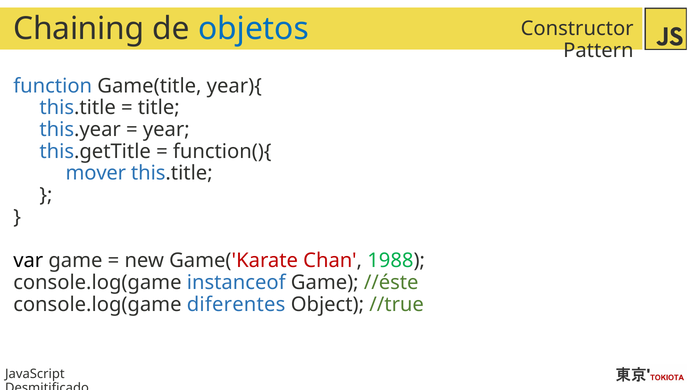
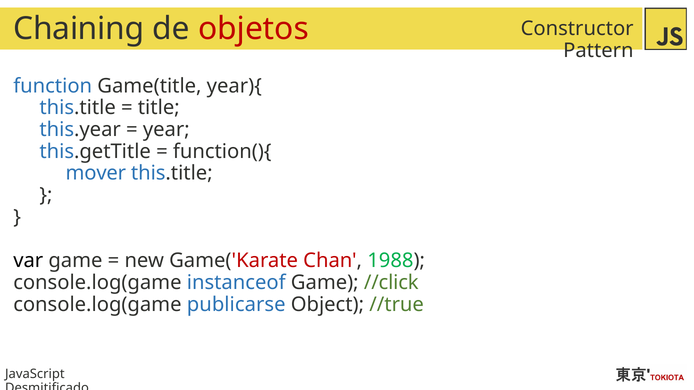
objetos colour: blue -> red
//éste: //éste -> //click
diferentes: diferentes -> publicarse
